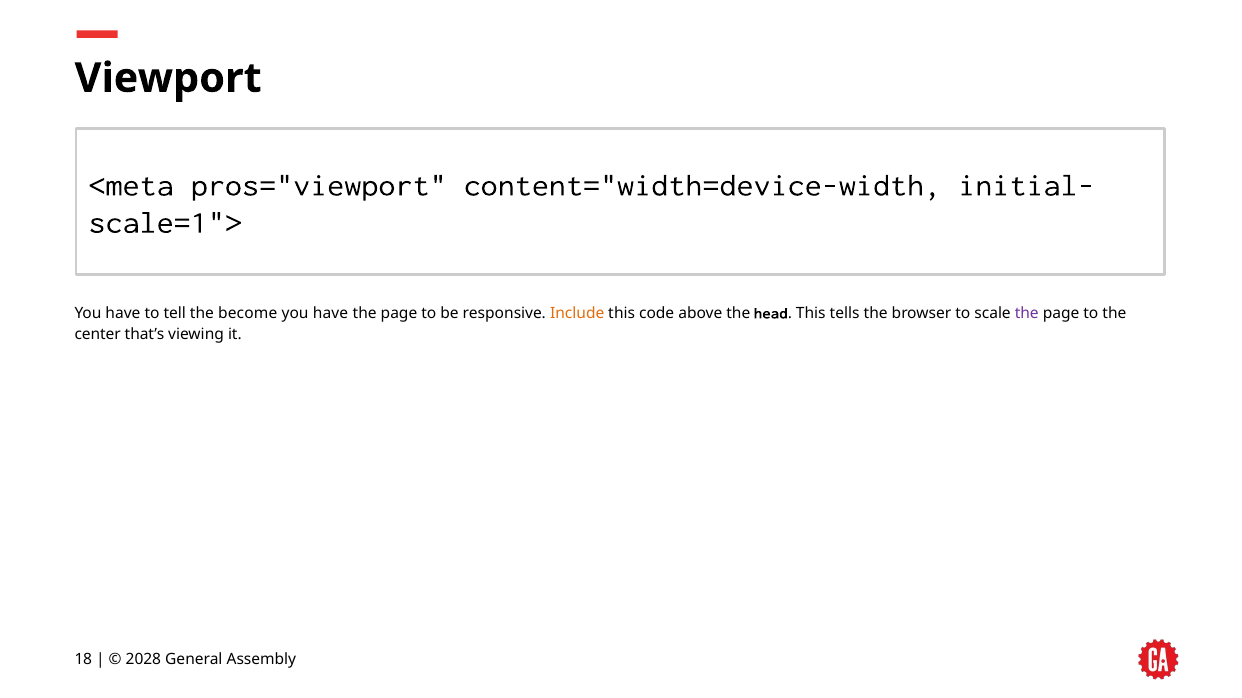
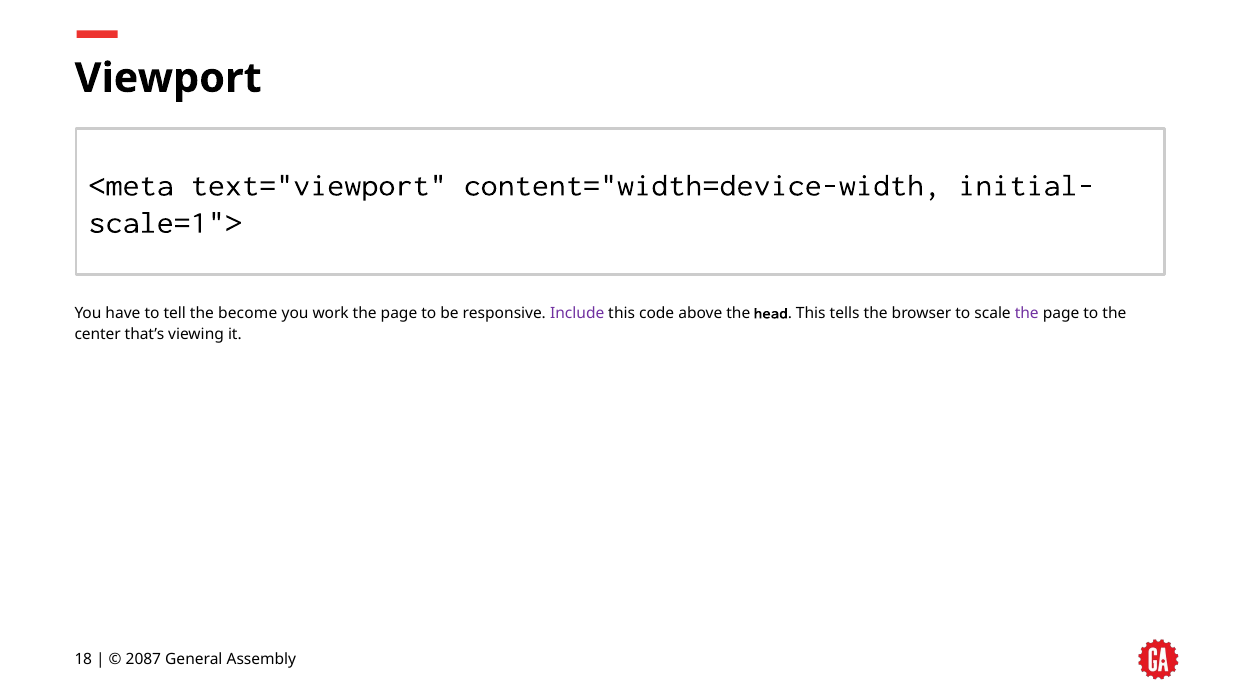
pros="viewport: pros="viewport -> text="viewport
have at (331, 314): have -> work
Include colour: orange -> purple
2028: 2028 -> 2087
